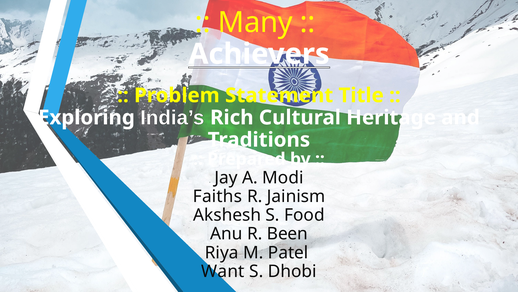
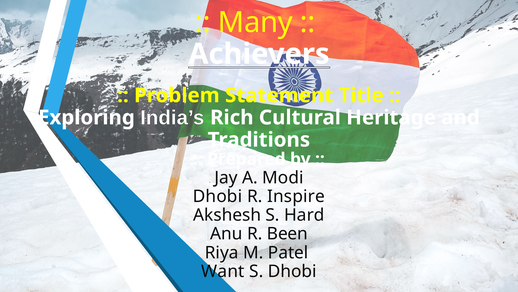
Faiths at (217, 196): Faiths -> Dhobi
Jainism: Jainism -> Inspire
Food: Food -> Hard
